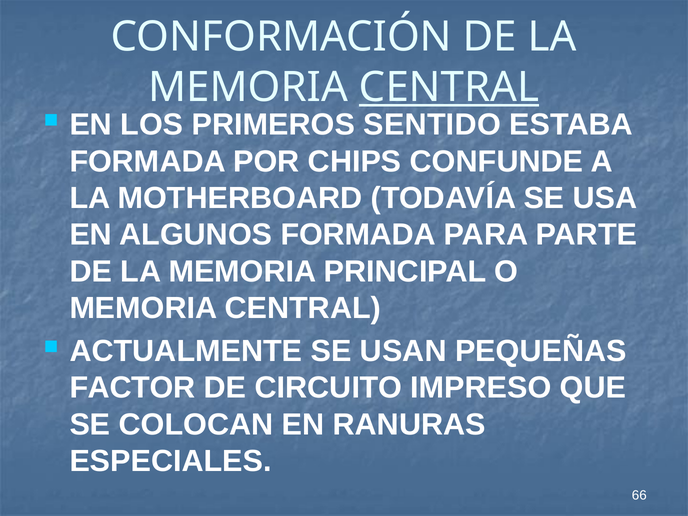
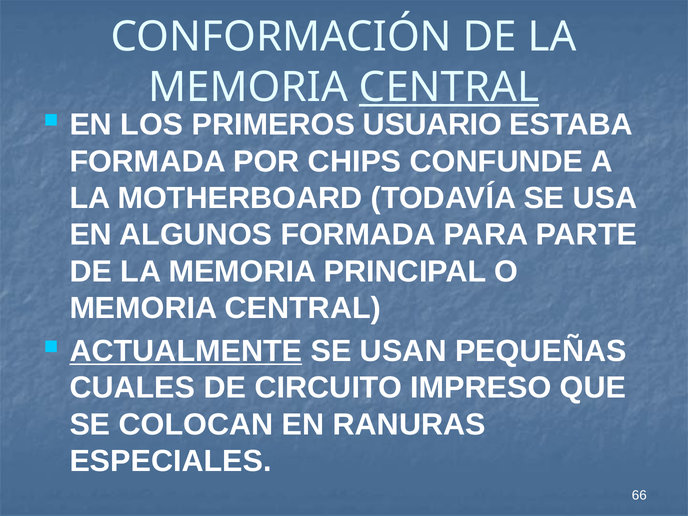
SENTIDO: SENTIDO -> USUARIO
ACTUALMENTE underline: none -> present
FACTOR: FACTOR -> CUALES
